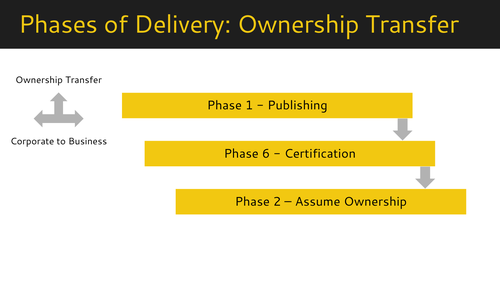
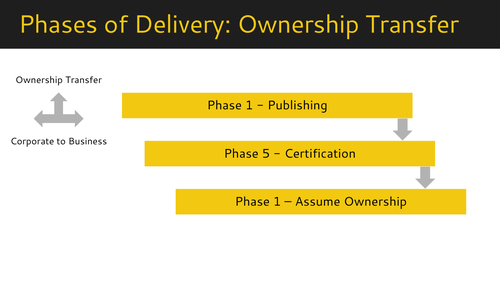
6: 6 -> 5
2 at (277, 202): 2 -> 1
